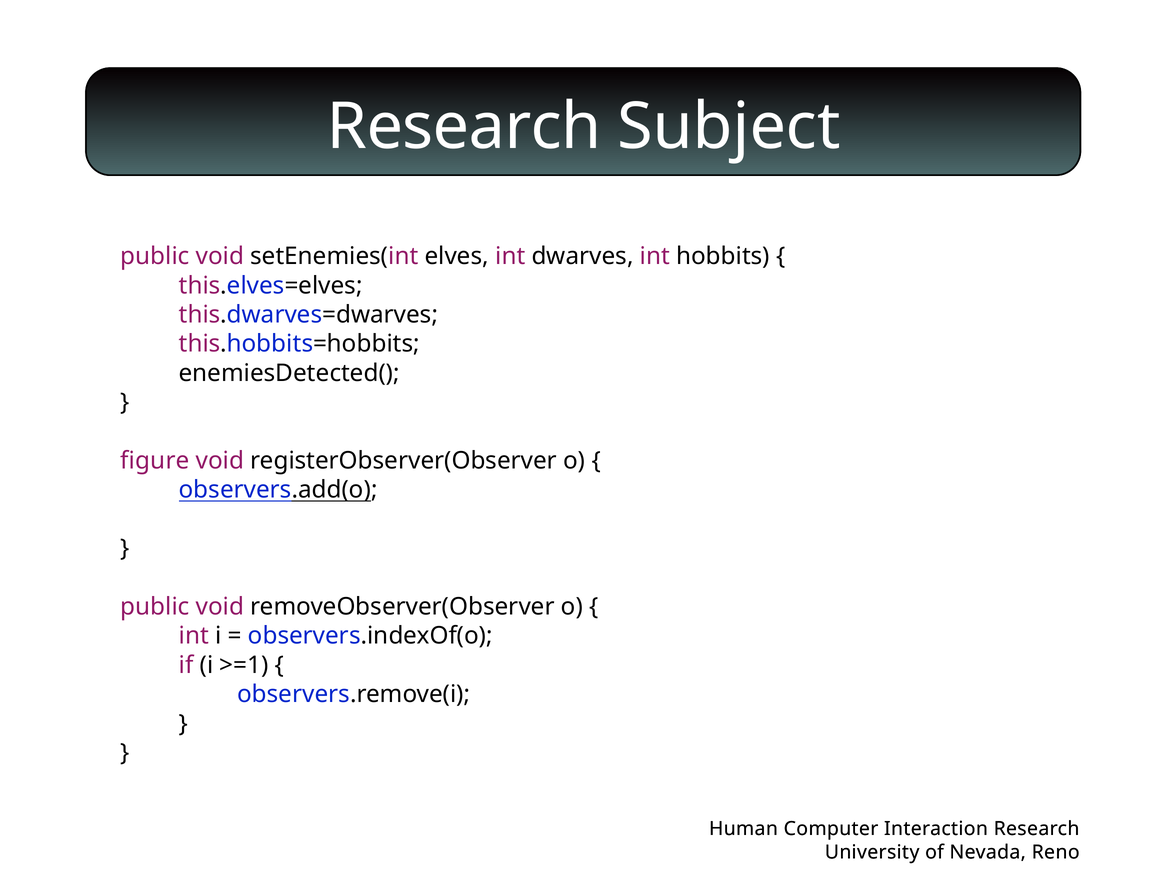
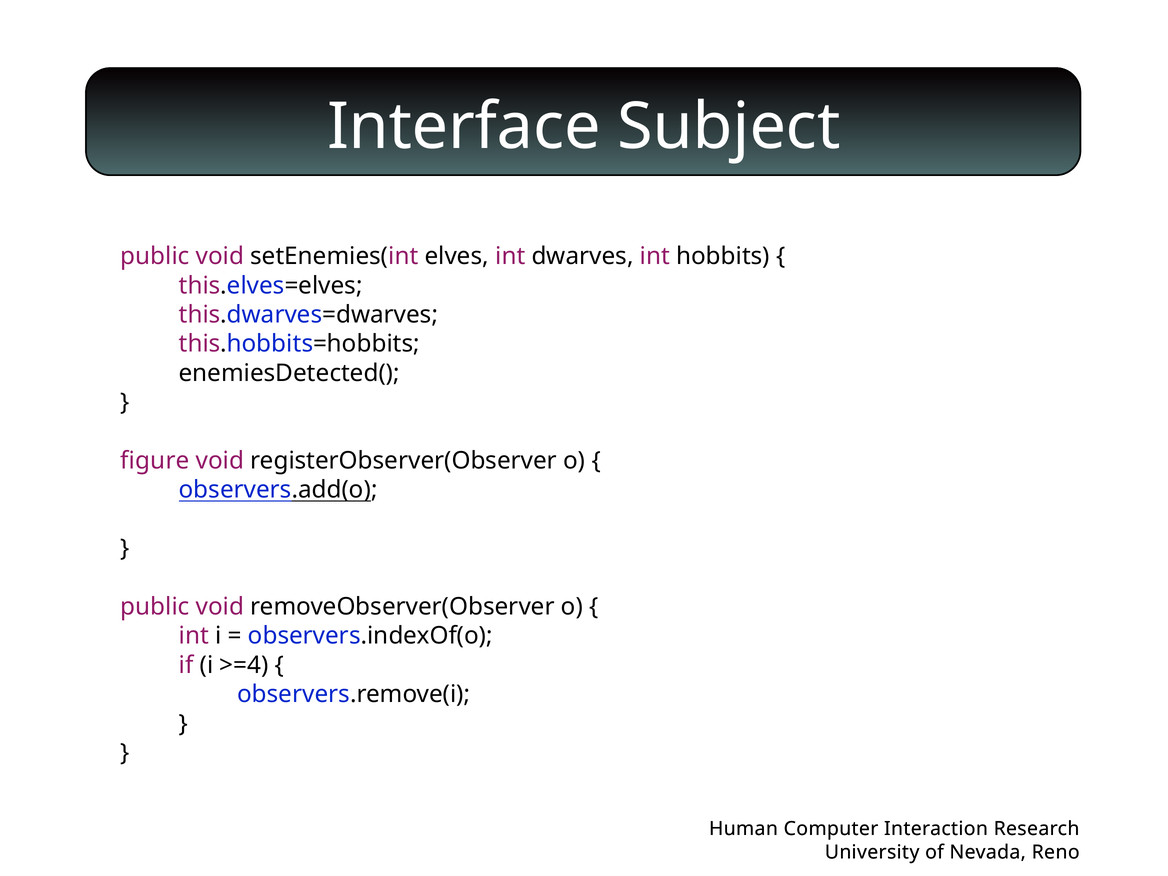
Research at (464, 127): Research -> Interface
>=1: >=1 -> >=4
